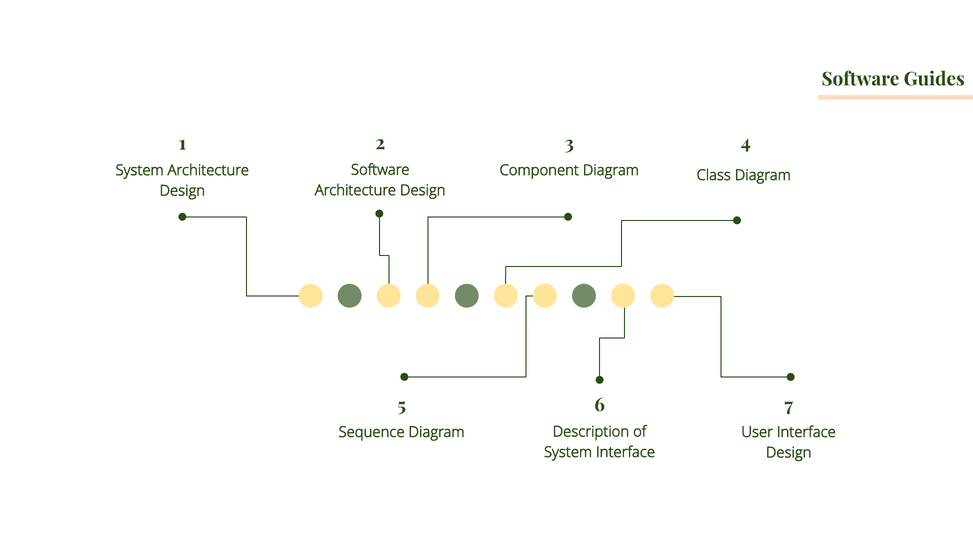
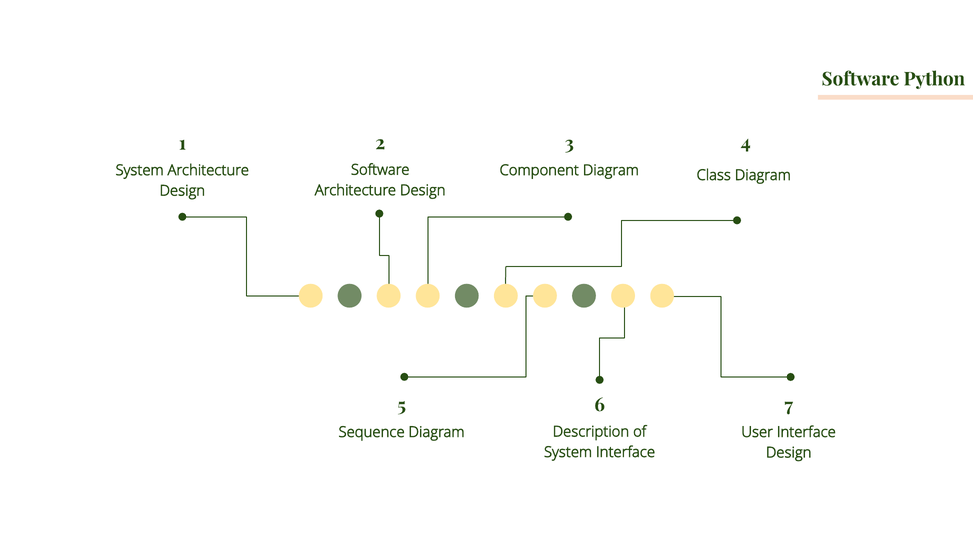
Guides: Guides -> Python
